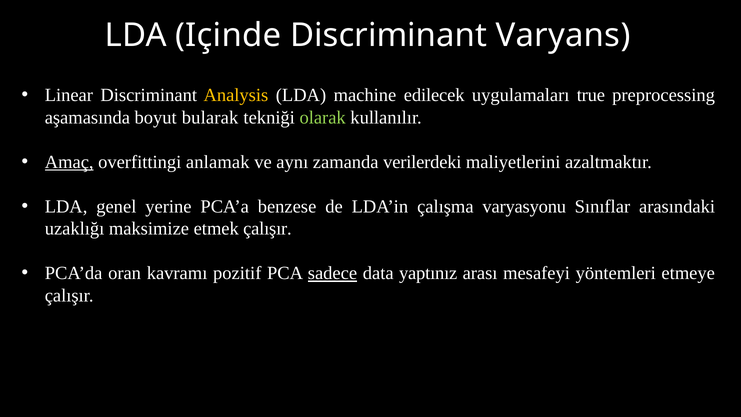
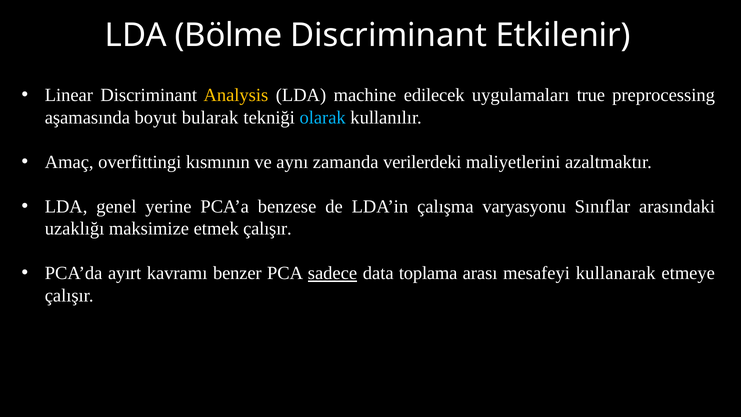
Içinde: Içinde -> Bölme
Varyans: Varyans -> Etkilenir
olarak colour: light green -> light blue
Amaç underline: present -> none
anlamak: anlamak -> kısmının
oran: oran -> ayırt
pozitif: pozitif -> benzer
yaptınız: yaptınız -> toplama
yöntemleri: yöntemleri -> kullanarak
